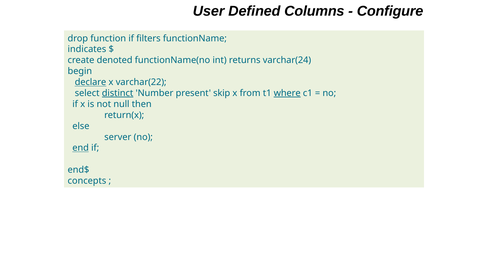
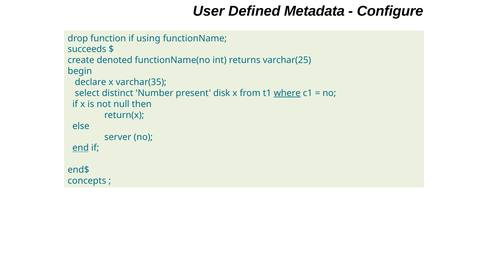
Columns: Columns -> Metadata
filters: filters -> using
indicates: indicates -> succeeds
varchar(24: varchar(24 -> varchar(25
declare underline: present -> none
varchar(22: varchar(22 -> varchar(35
distinct underline: present -> none
skip: skip -> disk
